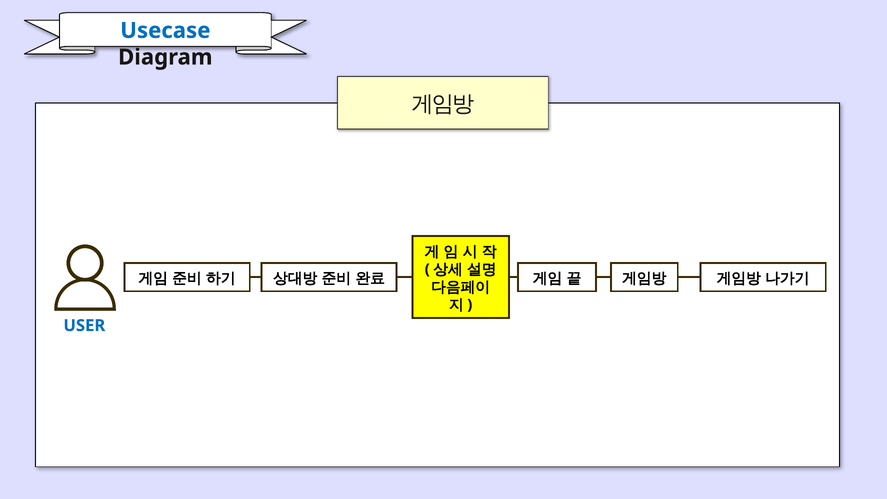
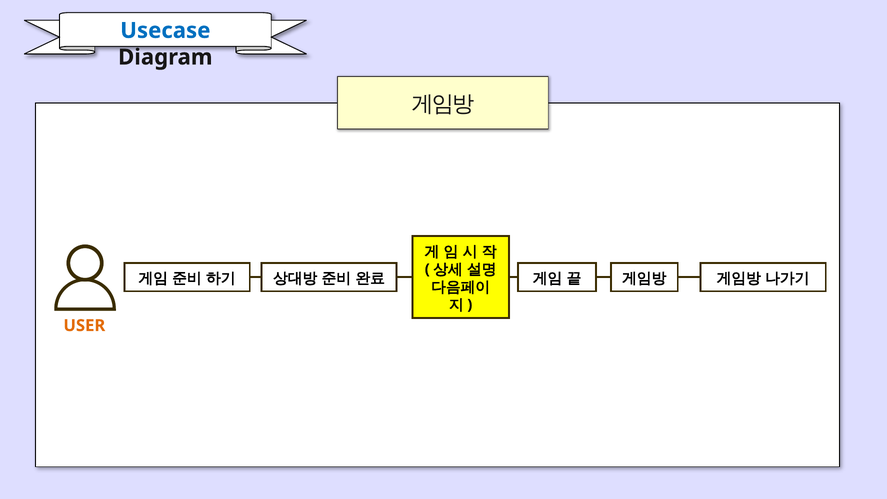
USER colour: blue -> orange
